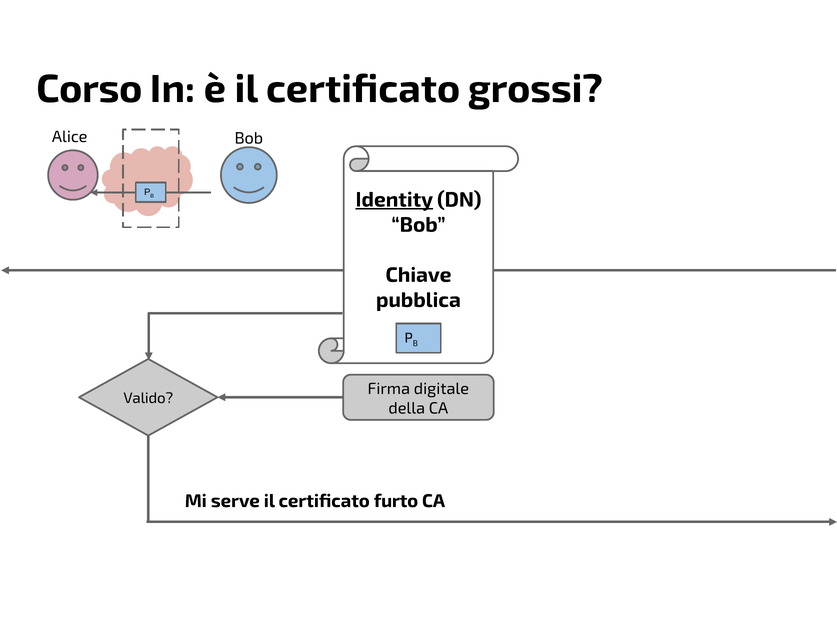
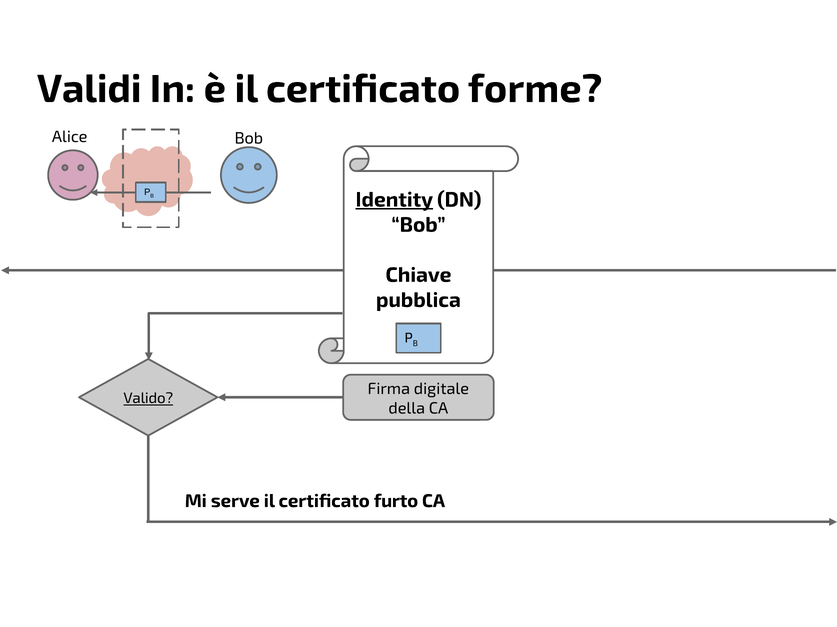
Corso: Corso -> Validi
grossi: grossi -> forme
Valido underline: none -> present
